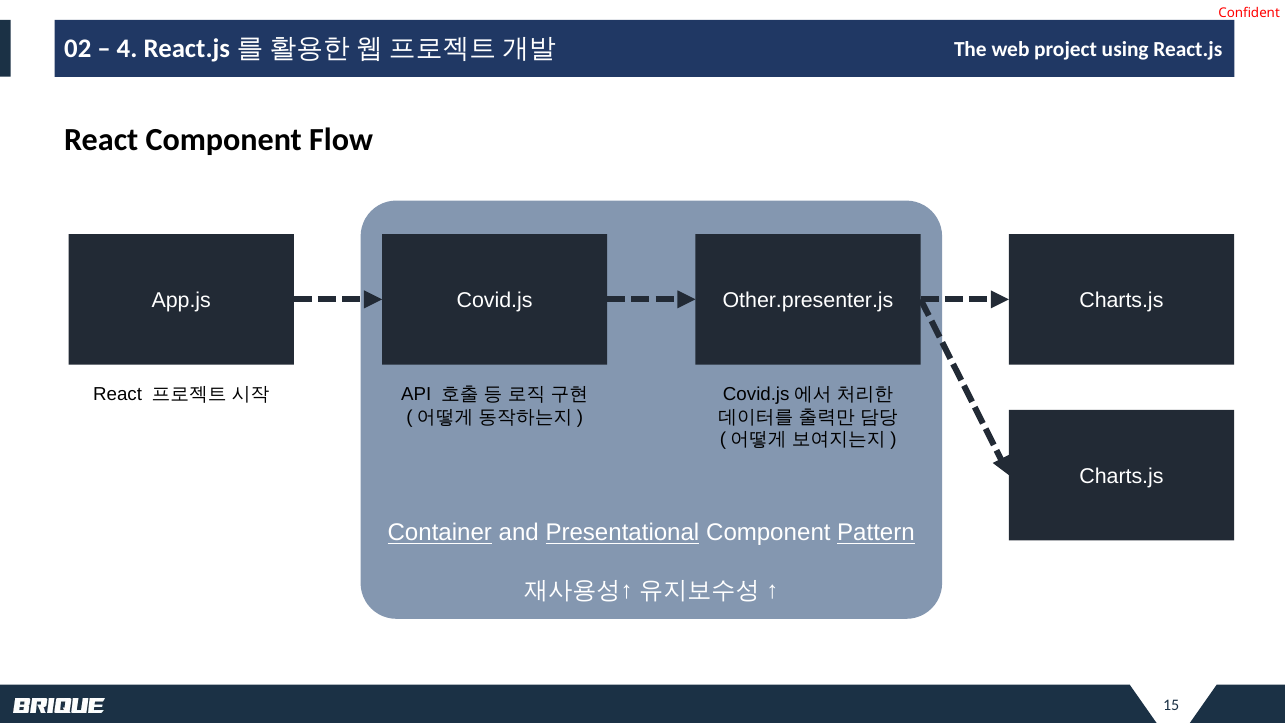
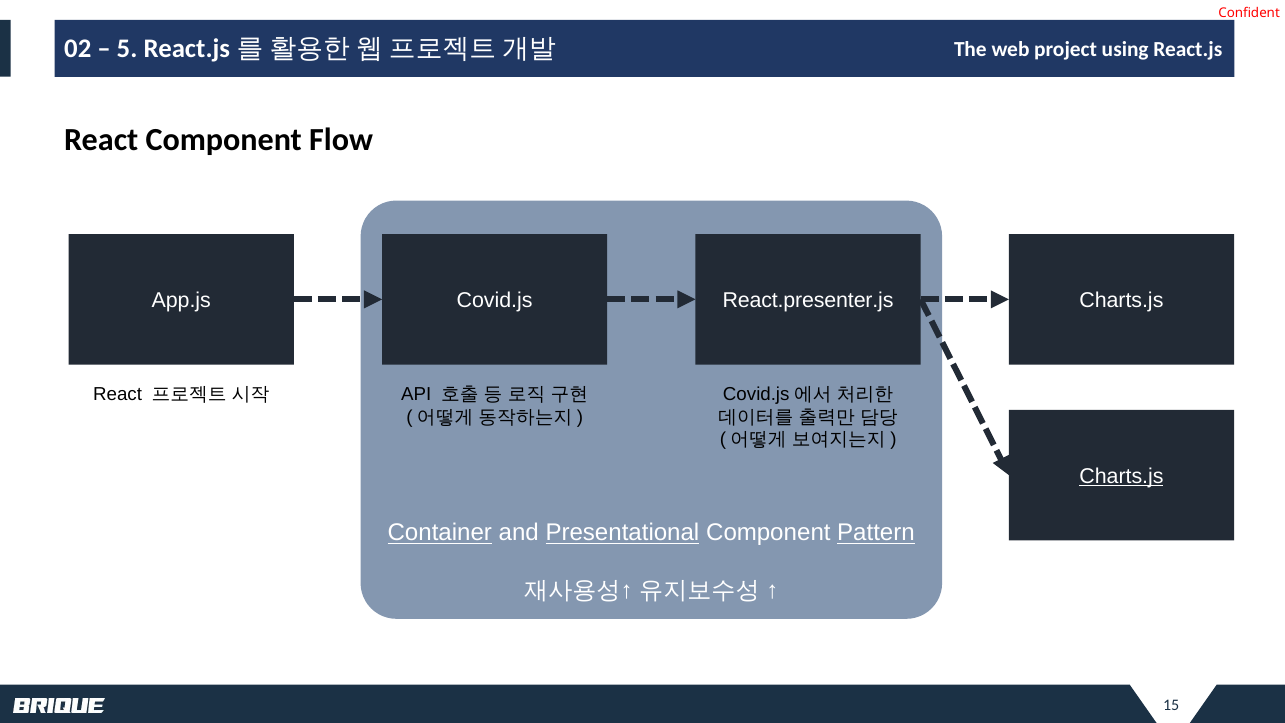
4: 4 -> 5
Other.presenter.js: Other.presenter.js -> React.presenter.js
Charts.js at (1121, 476) underline: none -> present
